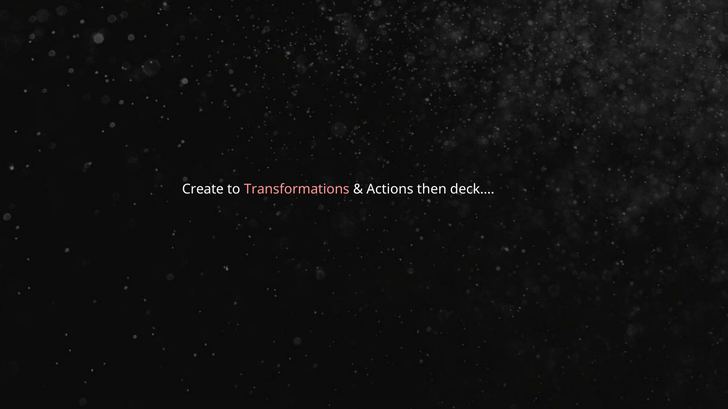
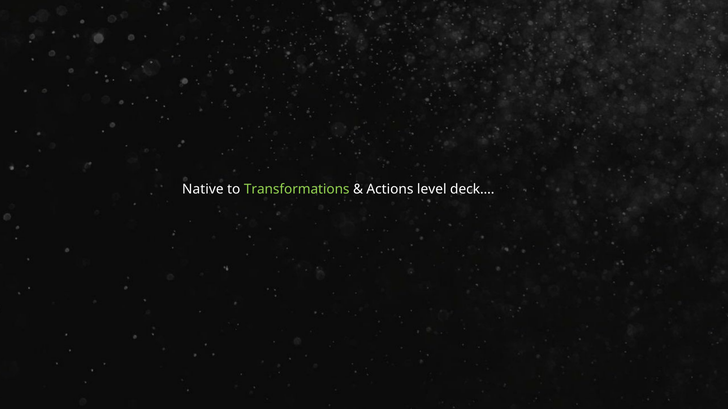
Create: Create -> Native
Transformations colour: pink -> light green
then: then -> level
